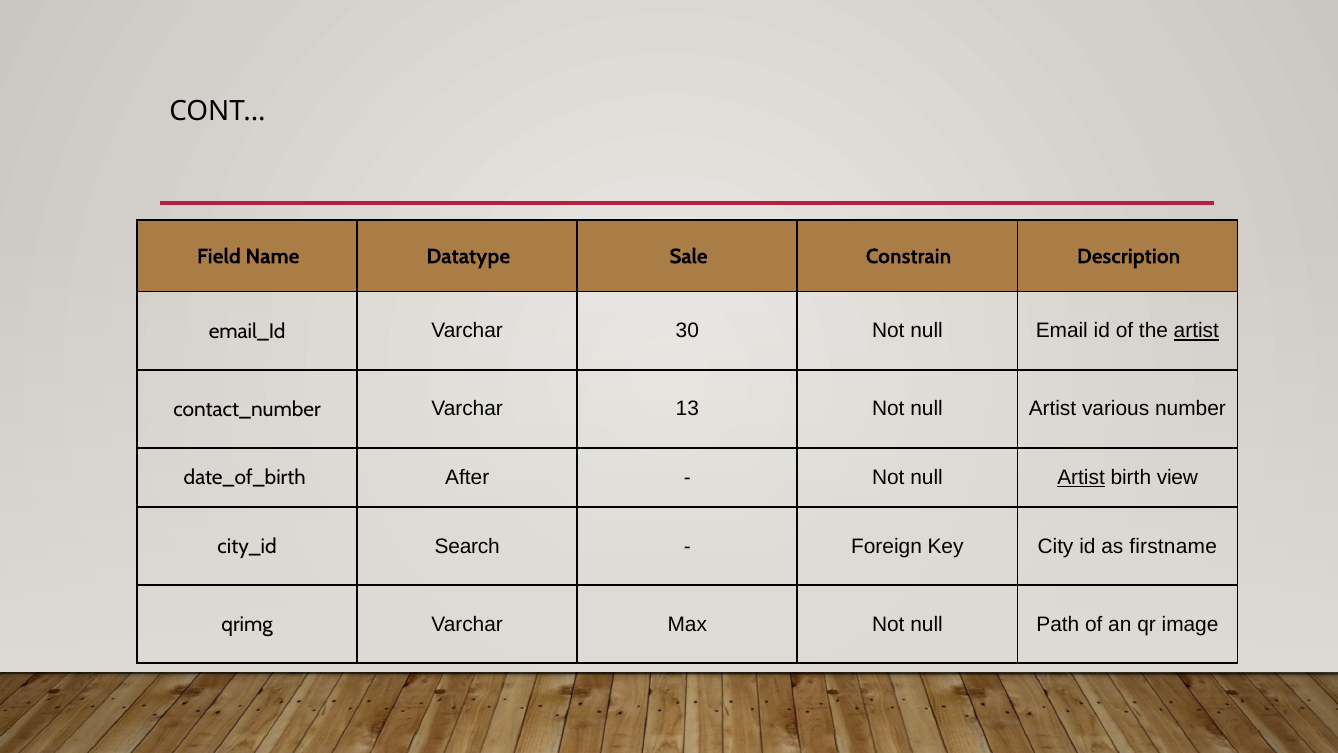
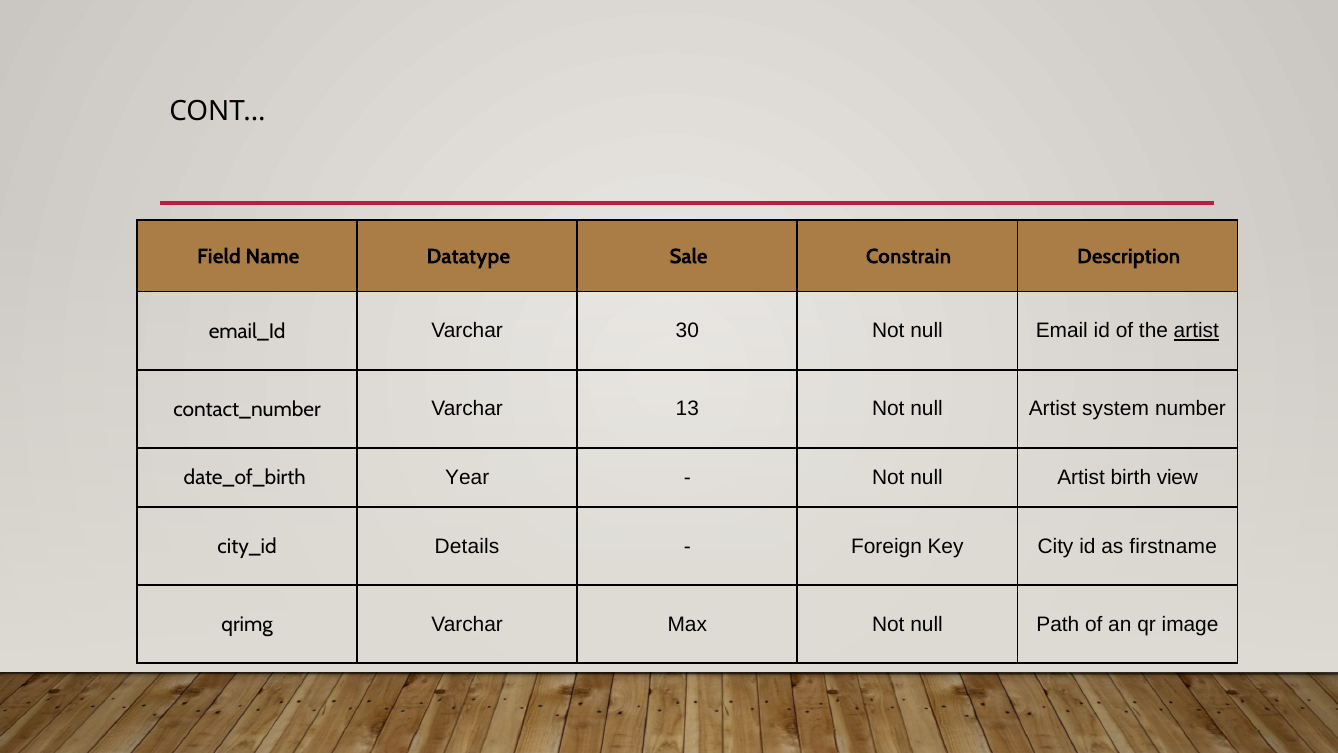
various: various -> system
After: After -> Year
Artist at (1081, 478) underline: present -> none
Search: Search -> Details
